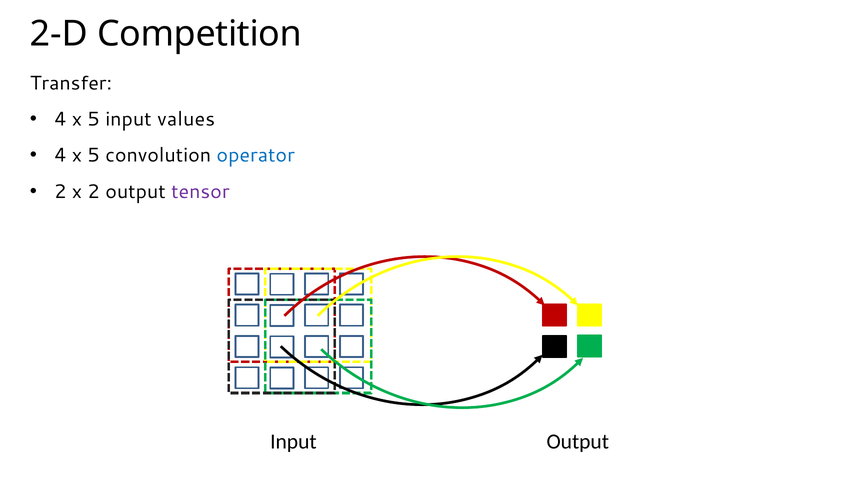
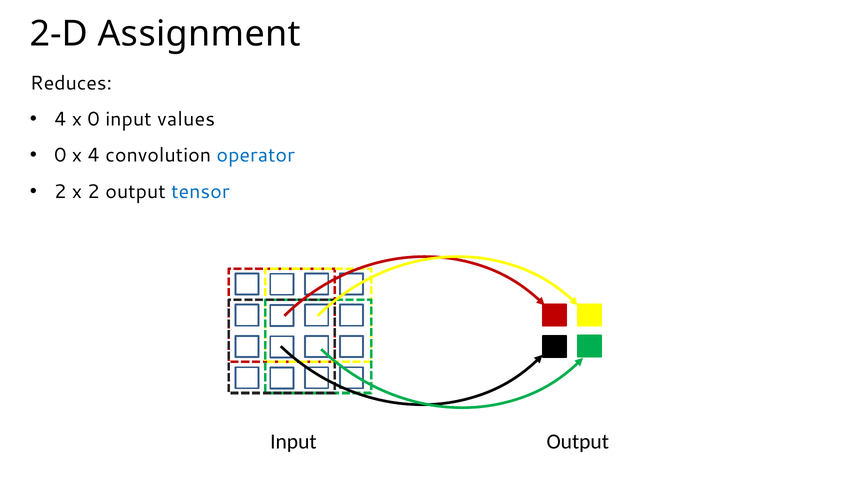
Competition: Competition -> Assignment
Transfer: Transfer -> Reduces
5 at (94, 119): 5 -> 0
4 at (60, 156): 4 -> 0
5 at (94, 156): 5 -> 4
tensor colour: purple -> blue
